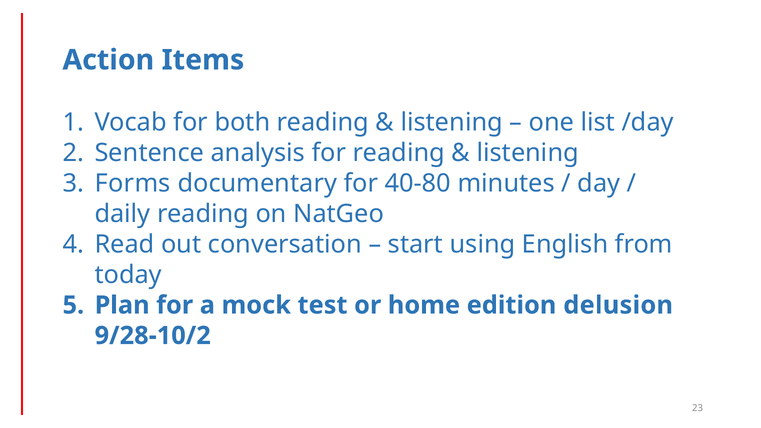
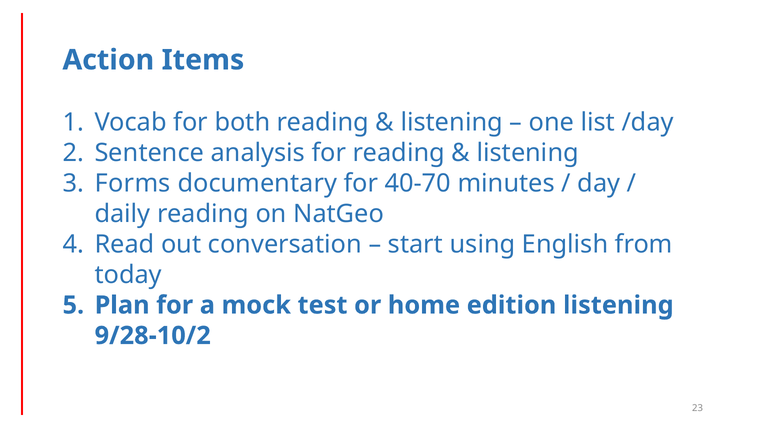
40-80: 40-80 -> 40-70
edition delusion: delusion -> listening
